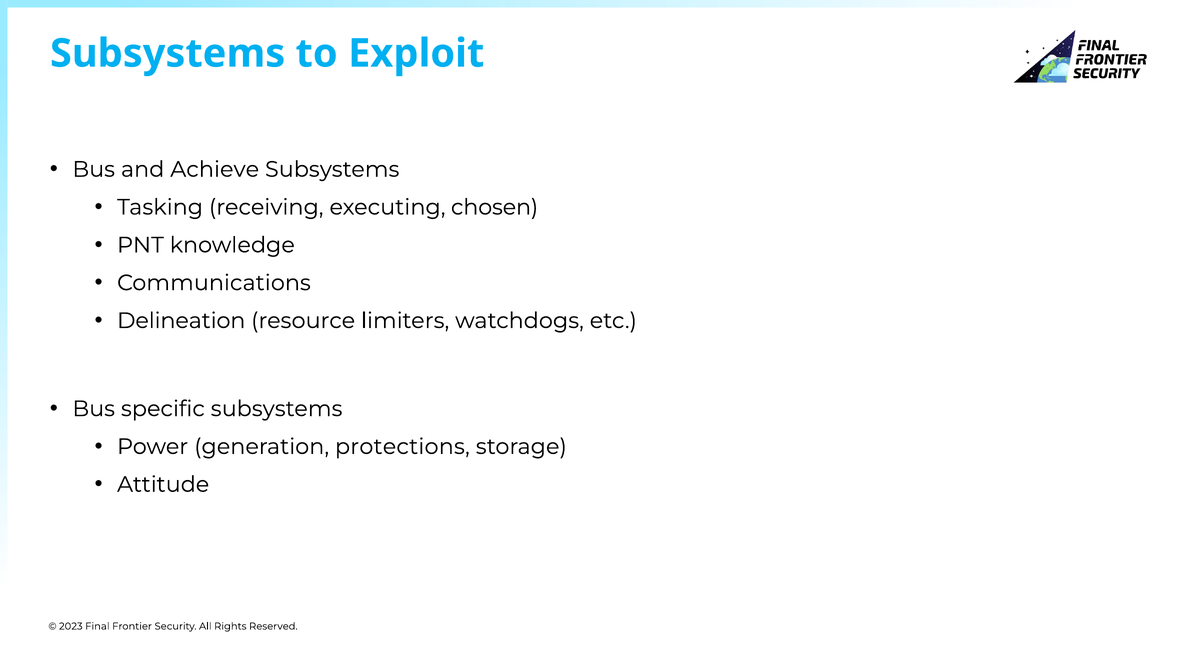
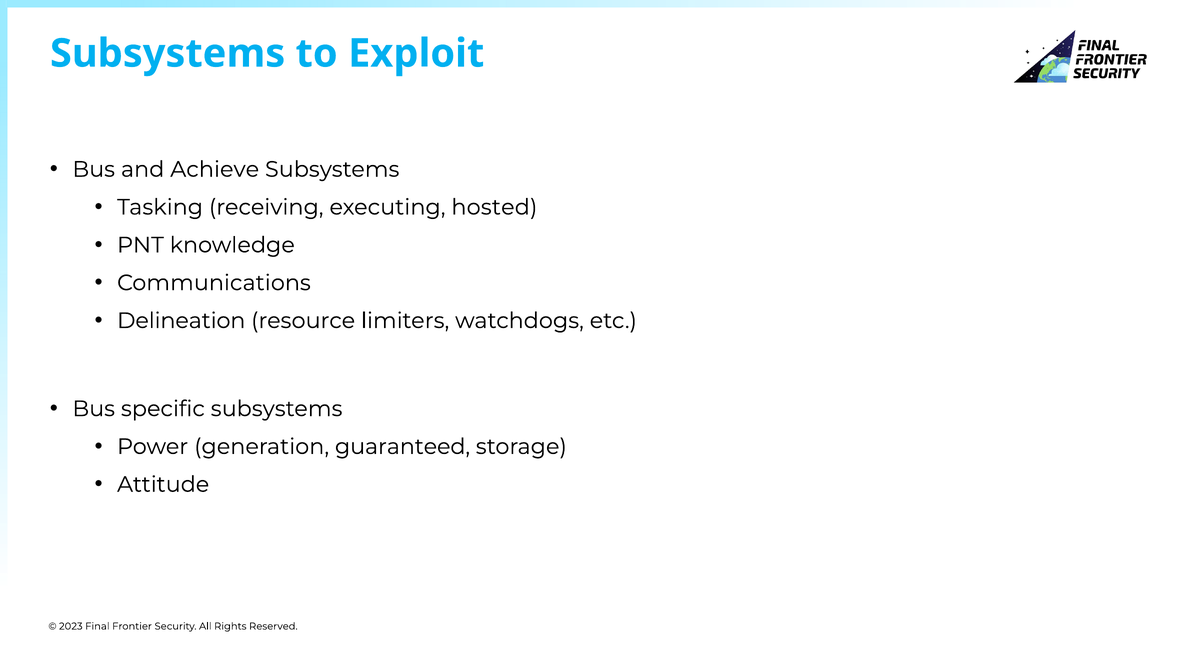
chosen: chosen -> hosted
protections: protections -> guaranteed
